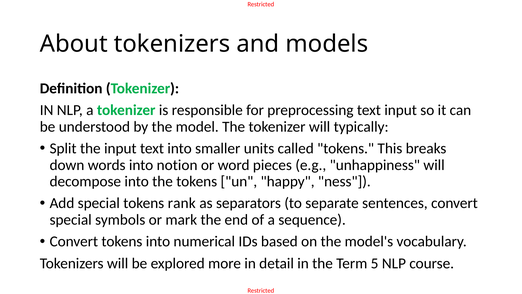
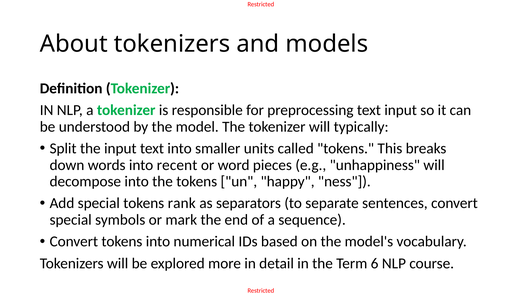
notion: notion -> recent
5: 5 -> 6
